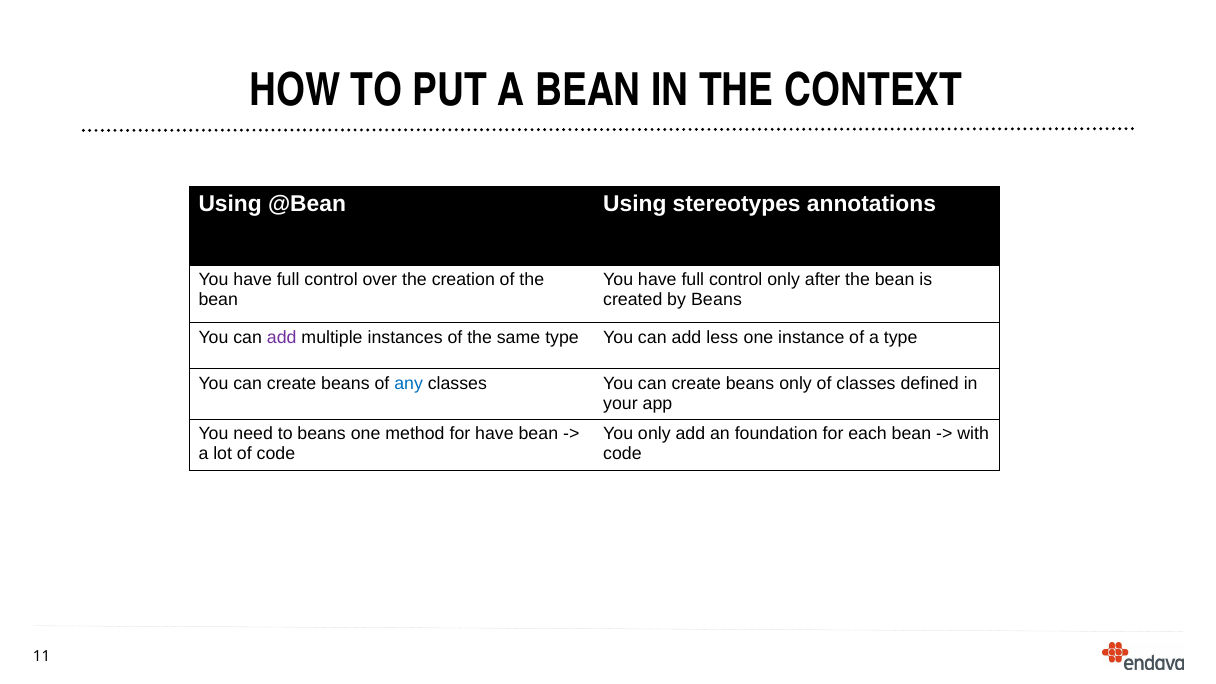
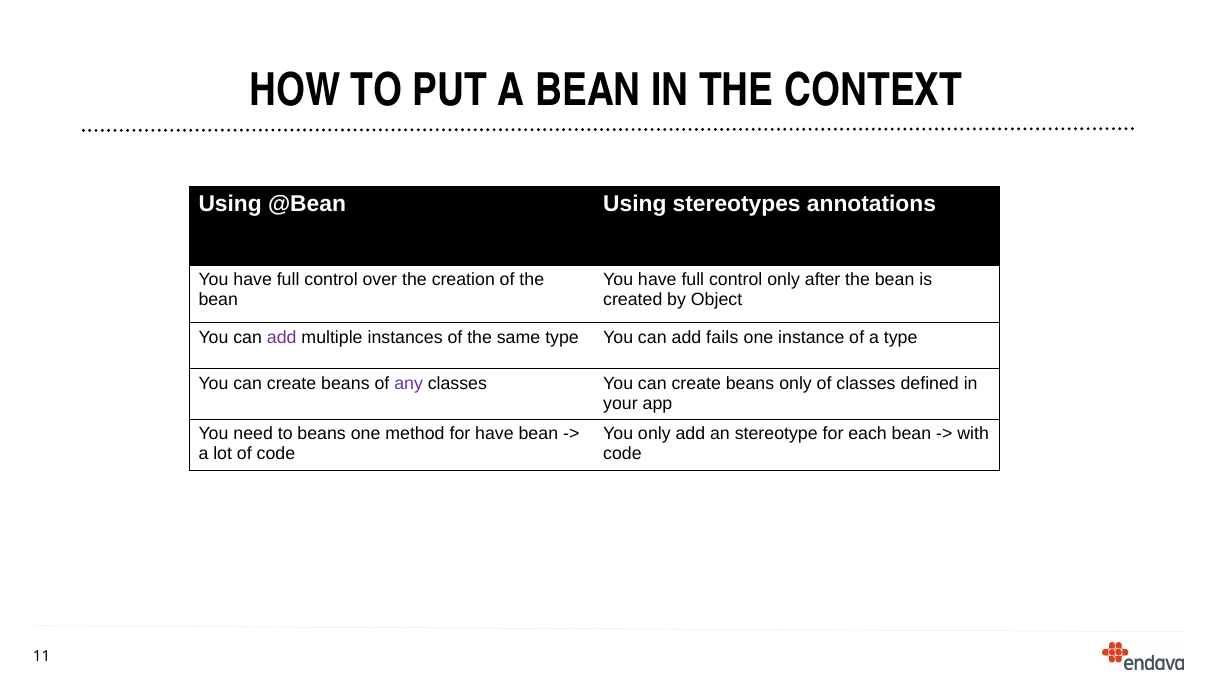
by Beans: Beans -> Object
less: less -> fails
any colour: blue -> purple
foundation: foundation -> stereotype
